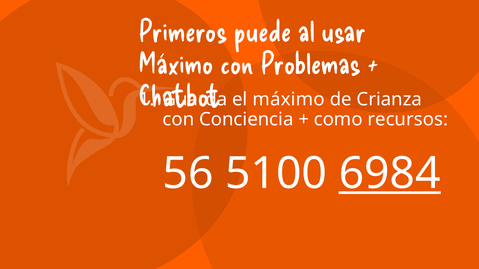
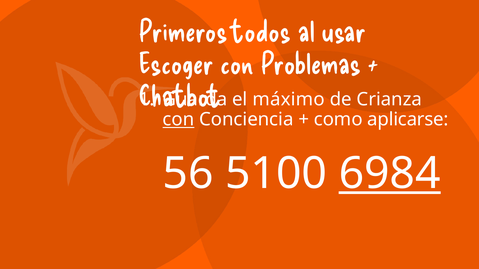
puede: puede -> todos
Máximo at (176, 64): Máximo -> Escoger
con at (178, 120) underline: none -> present
recursos: recursos -> aplicarse
